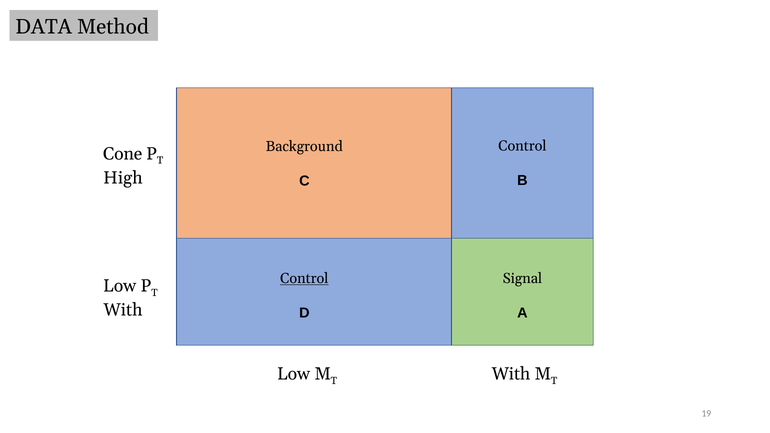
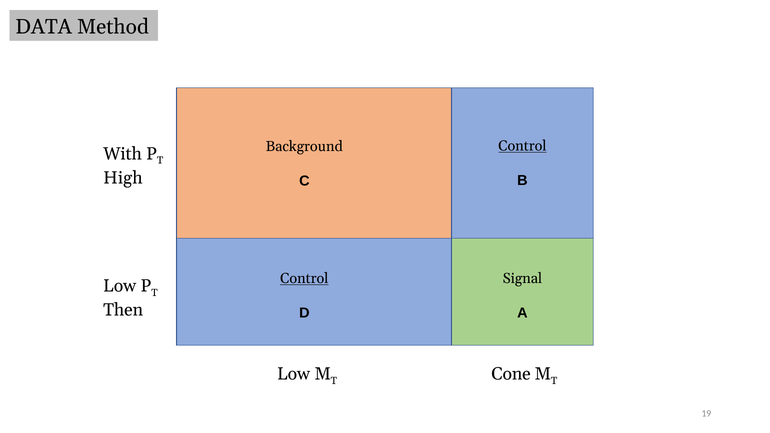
Control at (522, 146) underline: none -> present
Cone: Cone -> With
With at (123, 310): With -> Then
With at (511, 374): With -> Cone
